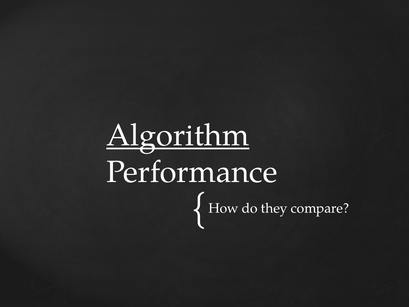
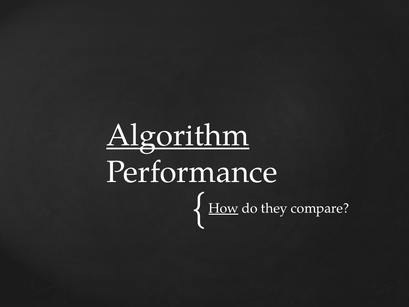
How underline: none -> present
